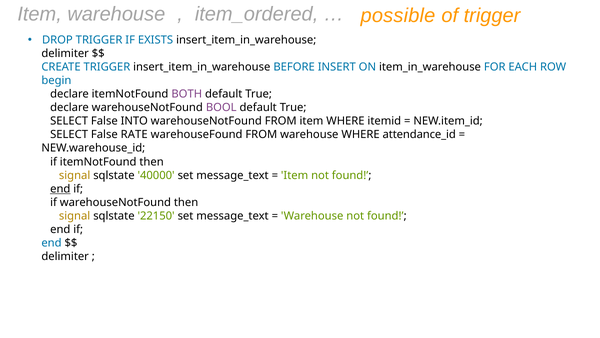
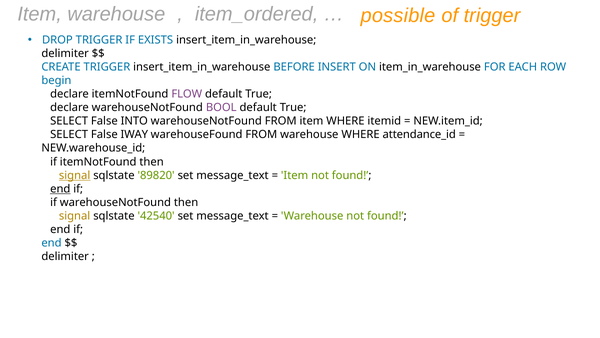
BOTH: BOTH -> FLOW
RATE: RATE -> IWAY
signal at (75, 175) underline: none -> present
40000: 40000 -> 89820
22150: 22150 -> 42540
